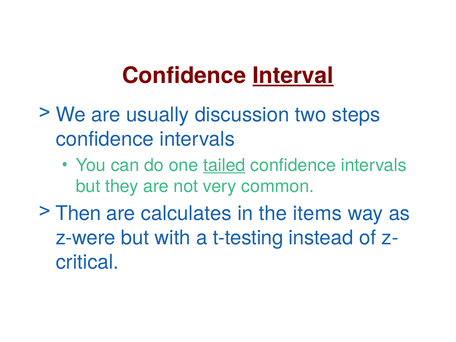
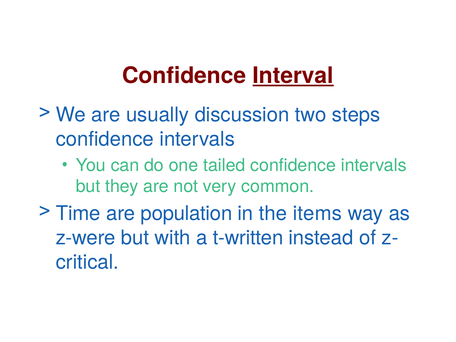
tailed underline: present -> none
Then: Then -> Time
calculates: calculates -> population
t-testing: t-testing -> t-written
